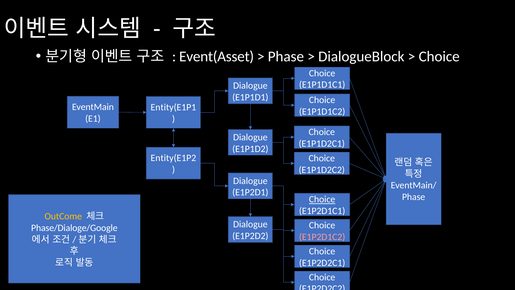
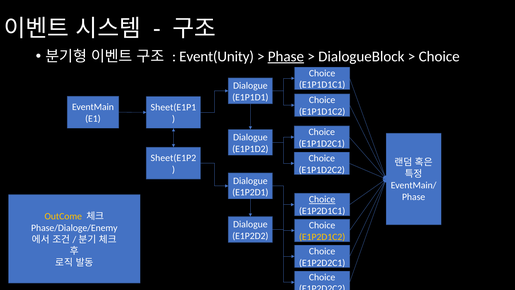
Event(Asset: Event(Asset -> Event(Unity
Phase at (286, 56) underline: none -> present
Entity(E1P1: Entity(E1P1 -> Sheet(E1P1
Entity(E1P2: Entity(E1P2 -> Sheet(E1P2
Phase/Dialoge/Google: Phase/Dialoge/Google -> Phase/Dialoge/Enemy
E1P2D1C2 colour: pink -> yellow
